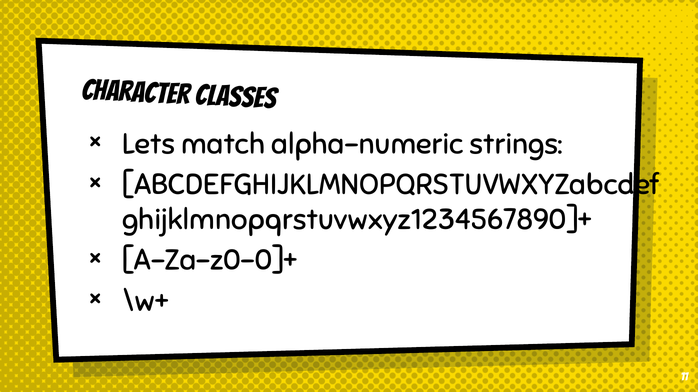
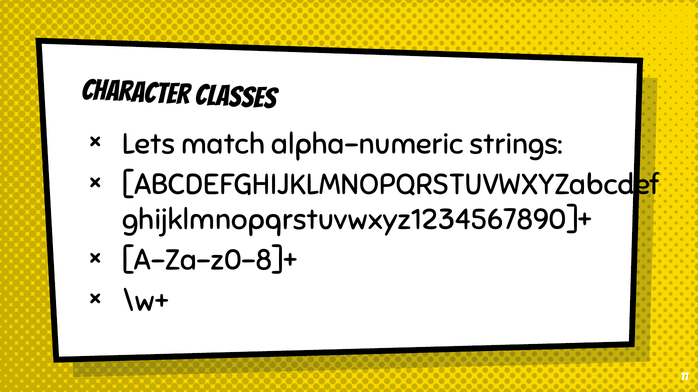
A-Za-z0-0]+: A-Za-z0-0]+ -> A-Za-z0-8]+
